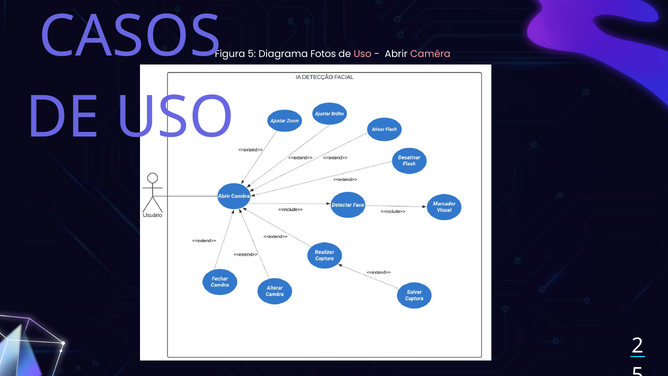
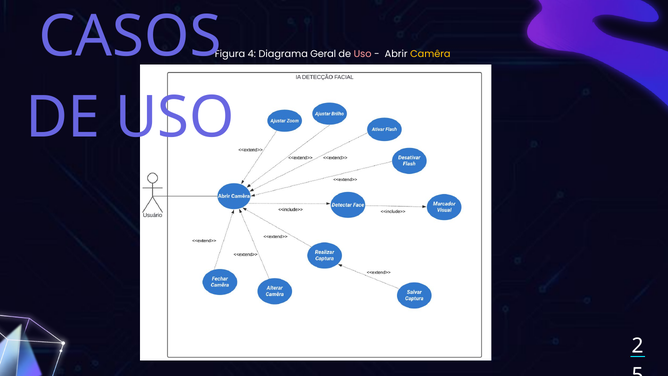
Figura 5: 5 -> 4
Fotos: Fotos -> Geral
Camêra colour: pink -> yellow
